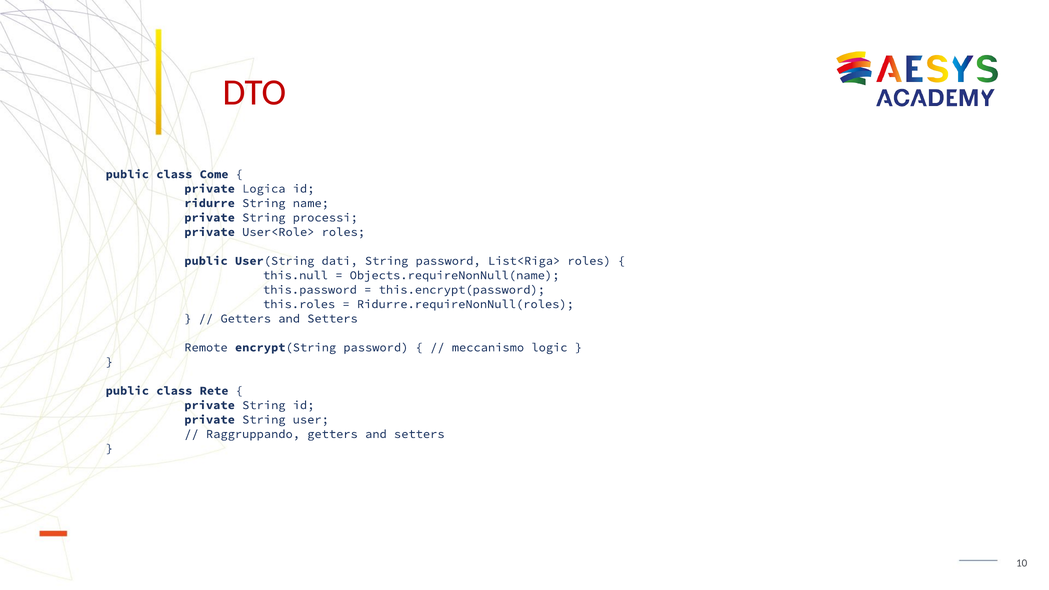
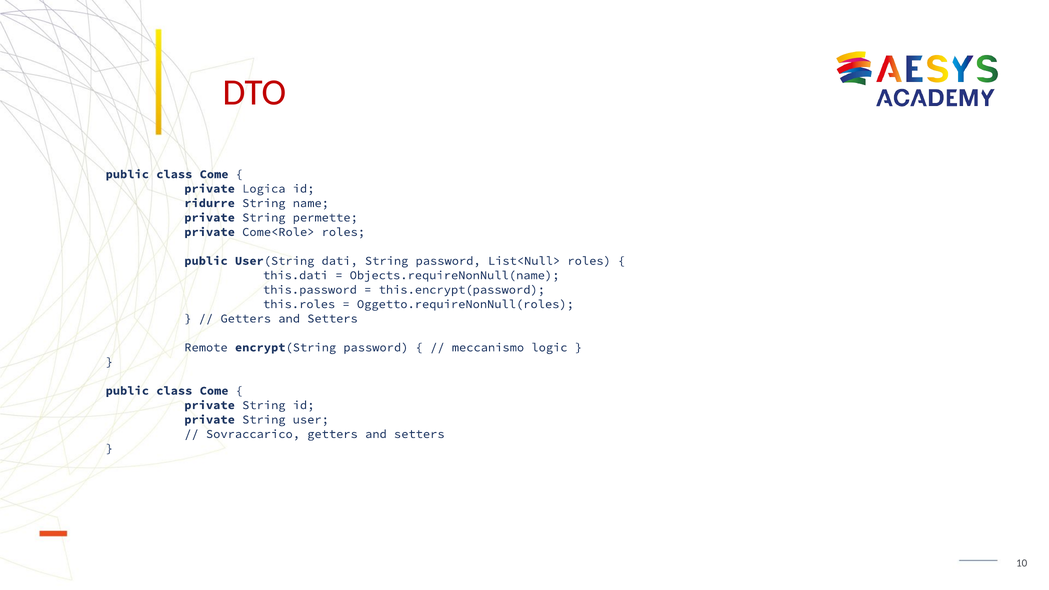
processi: processi -> permette
User<Role>: User<Role> -> Come<Role>
List<Riga>: List<Riga> -> List<Null>
this.null: this.null -> this.dati
Ridurre.requireNonNull(roles: Ridurre.requireNonNull(roles -> Oggetto.requireNonNull(roles
Rete at (214, 391): Rete -> Come
Raggruppando: Raggruppando -> Sovraccarico
